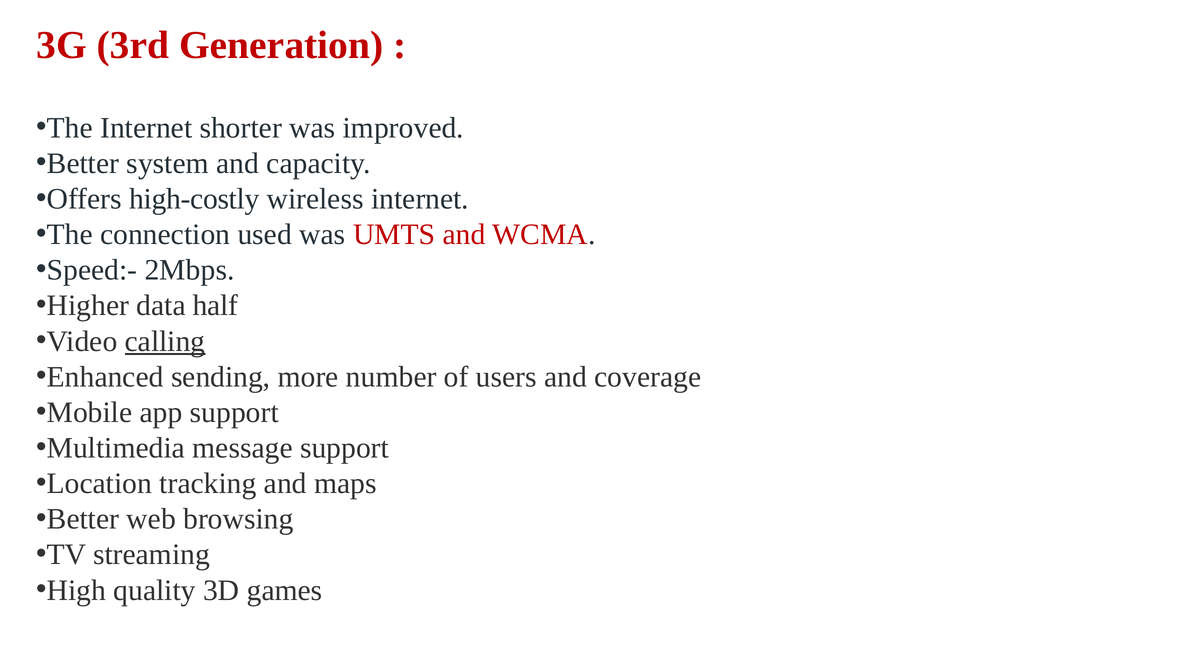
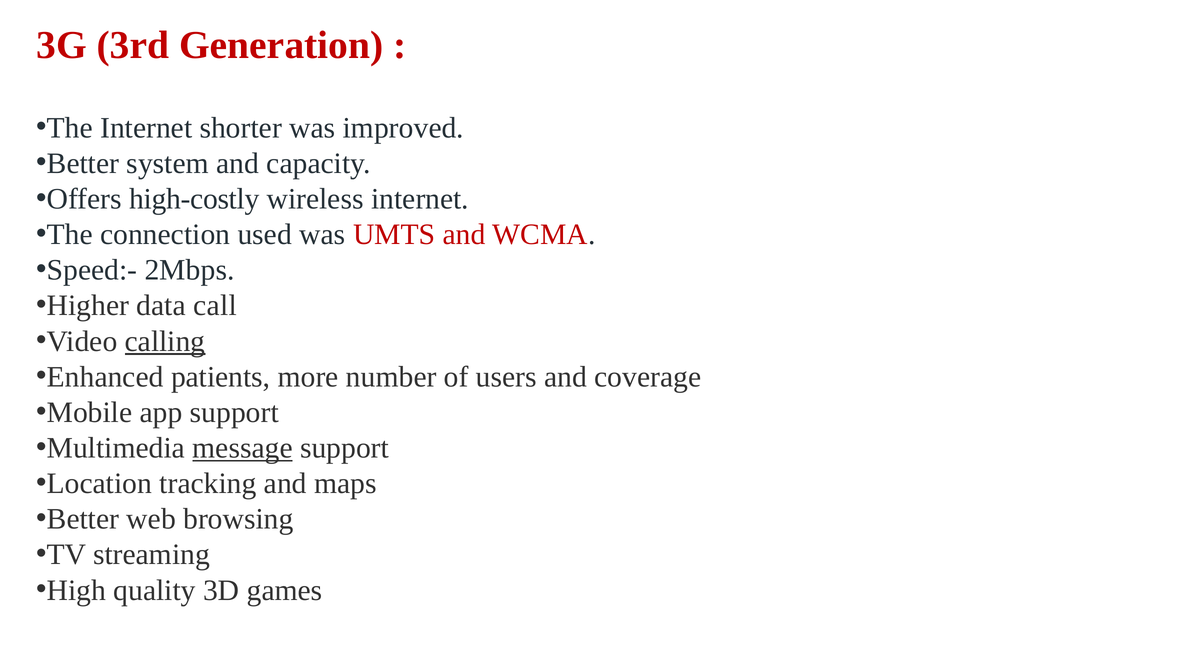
half: half -> call
sending: sending -> patients
message underline: none -> present
